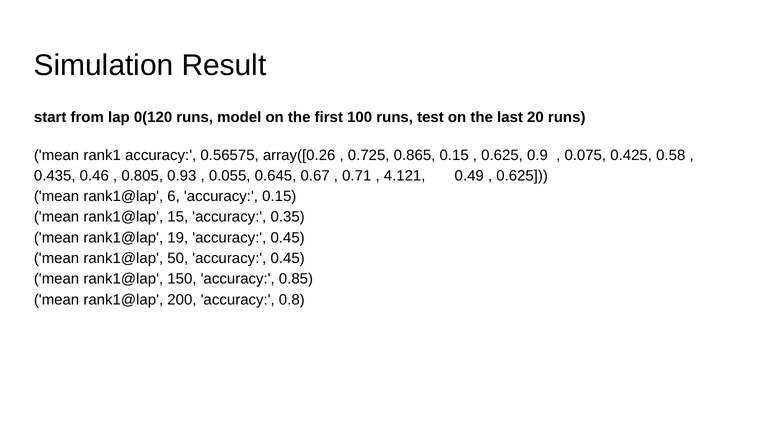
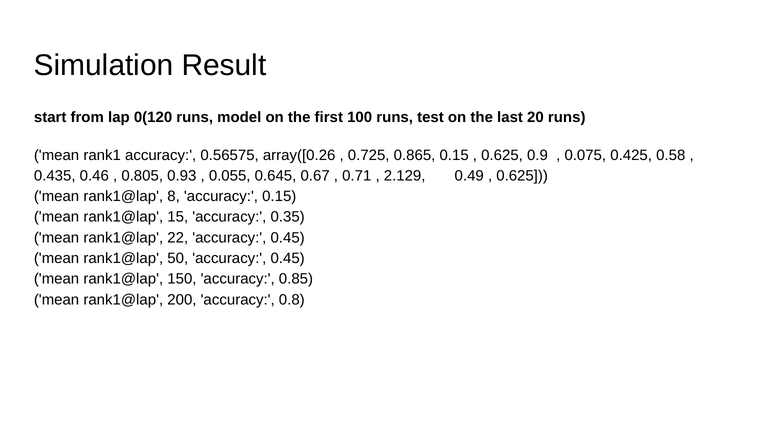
4.121: 4.121 -> 2.129
6: 6 -> 8
19: 19 -> 22
